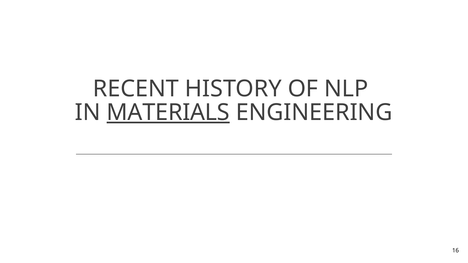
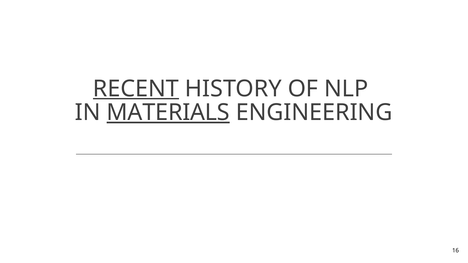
RECENT underline: none -> present
